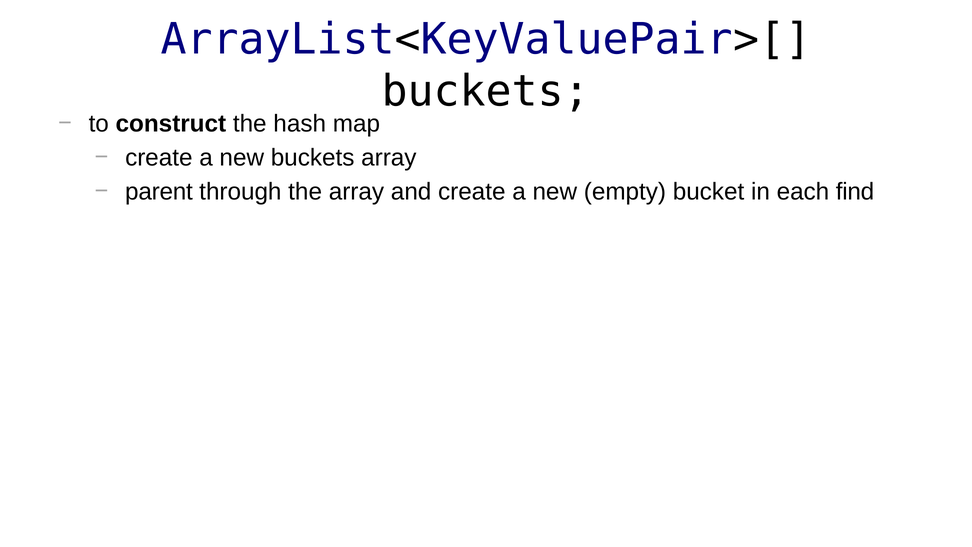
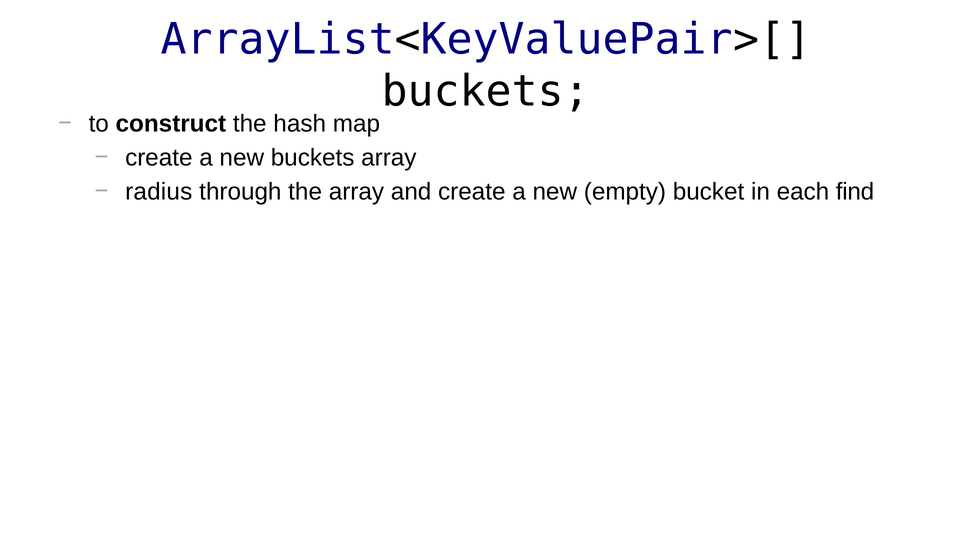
parent: parent -> radius
